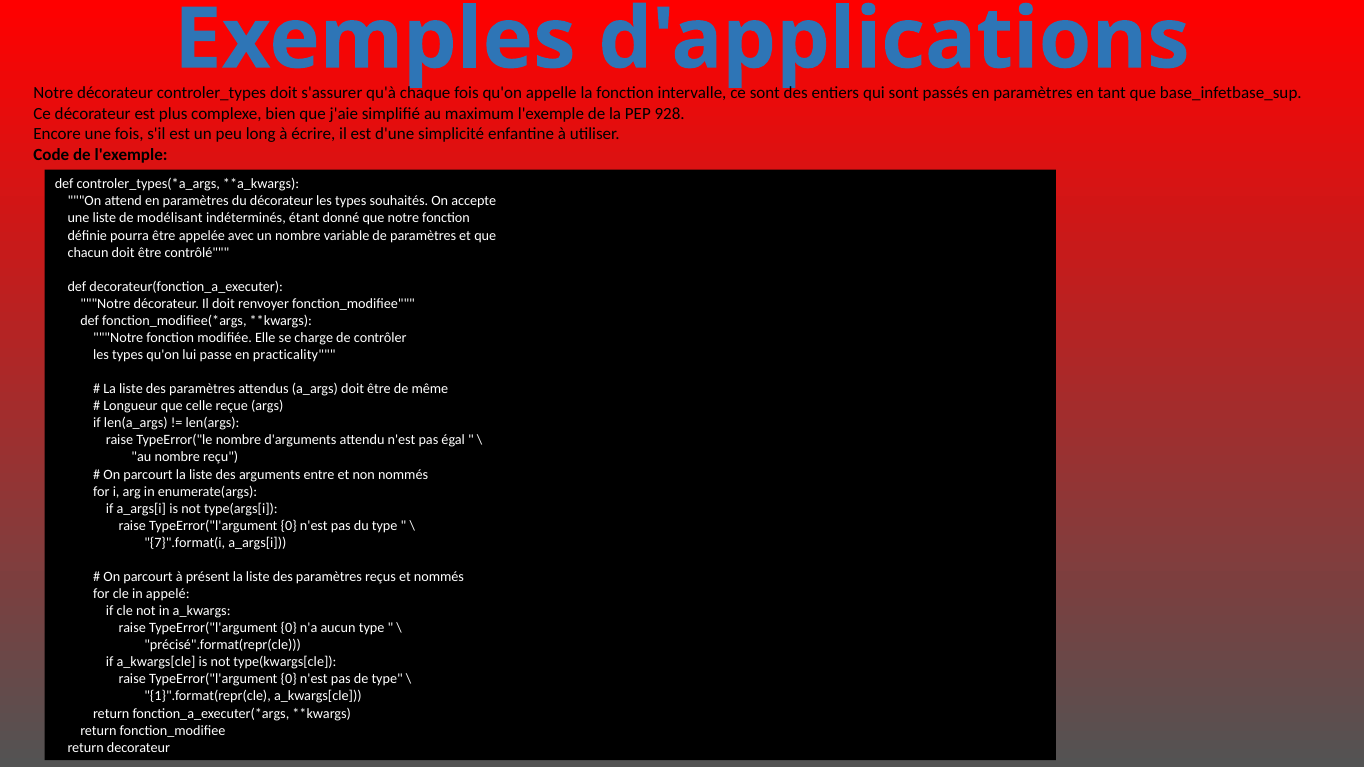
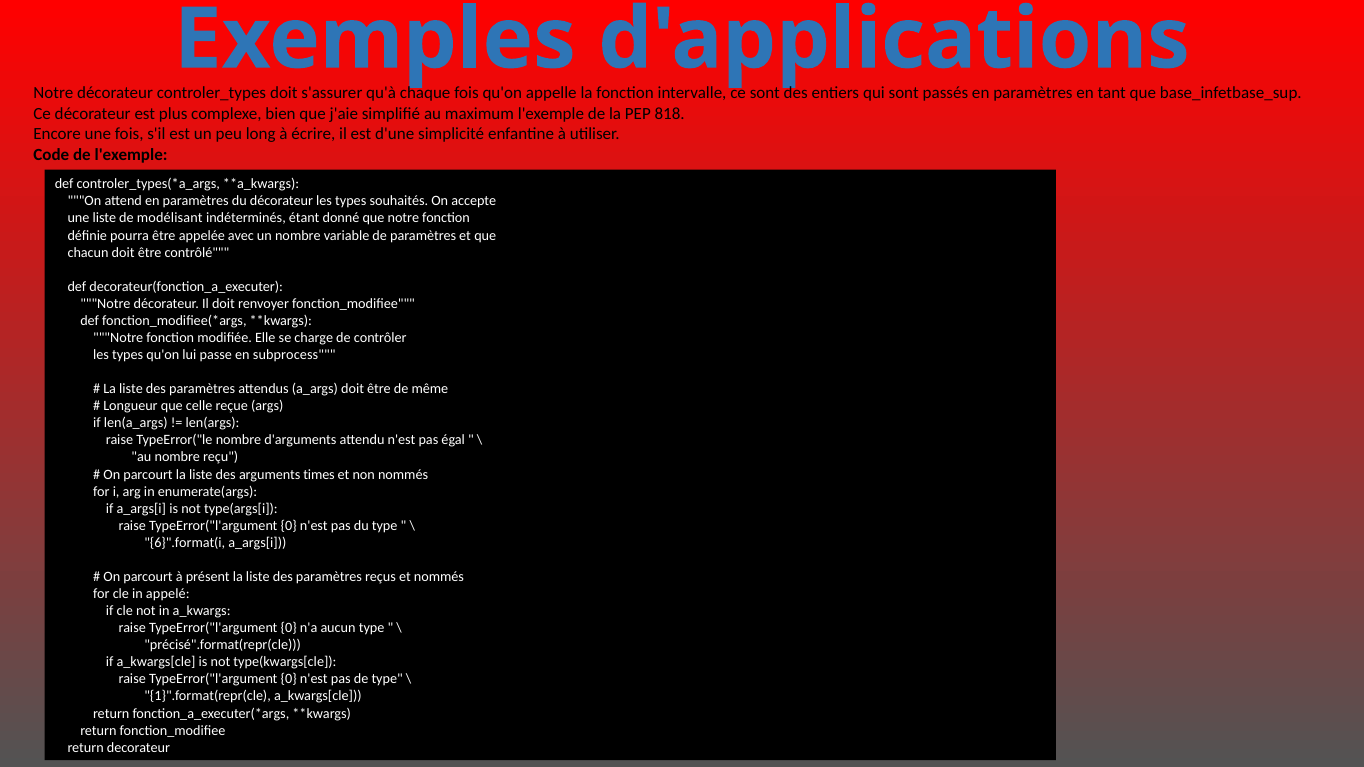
928: 928 -> 818
practicality: practicality -> subprocess
entre: entre -> times
7}".format(i: 7}".format(i -> 6}".format(i
